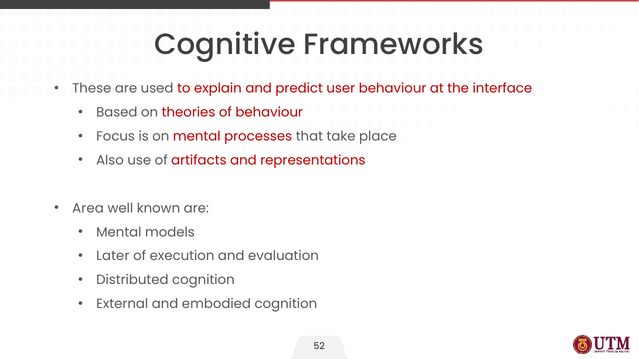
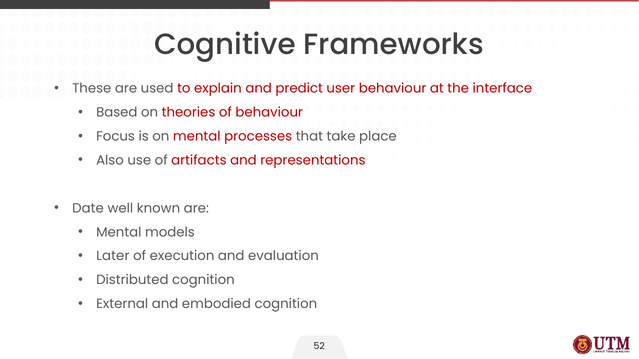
Area: Area -> Date
